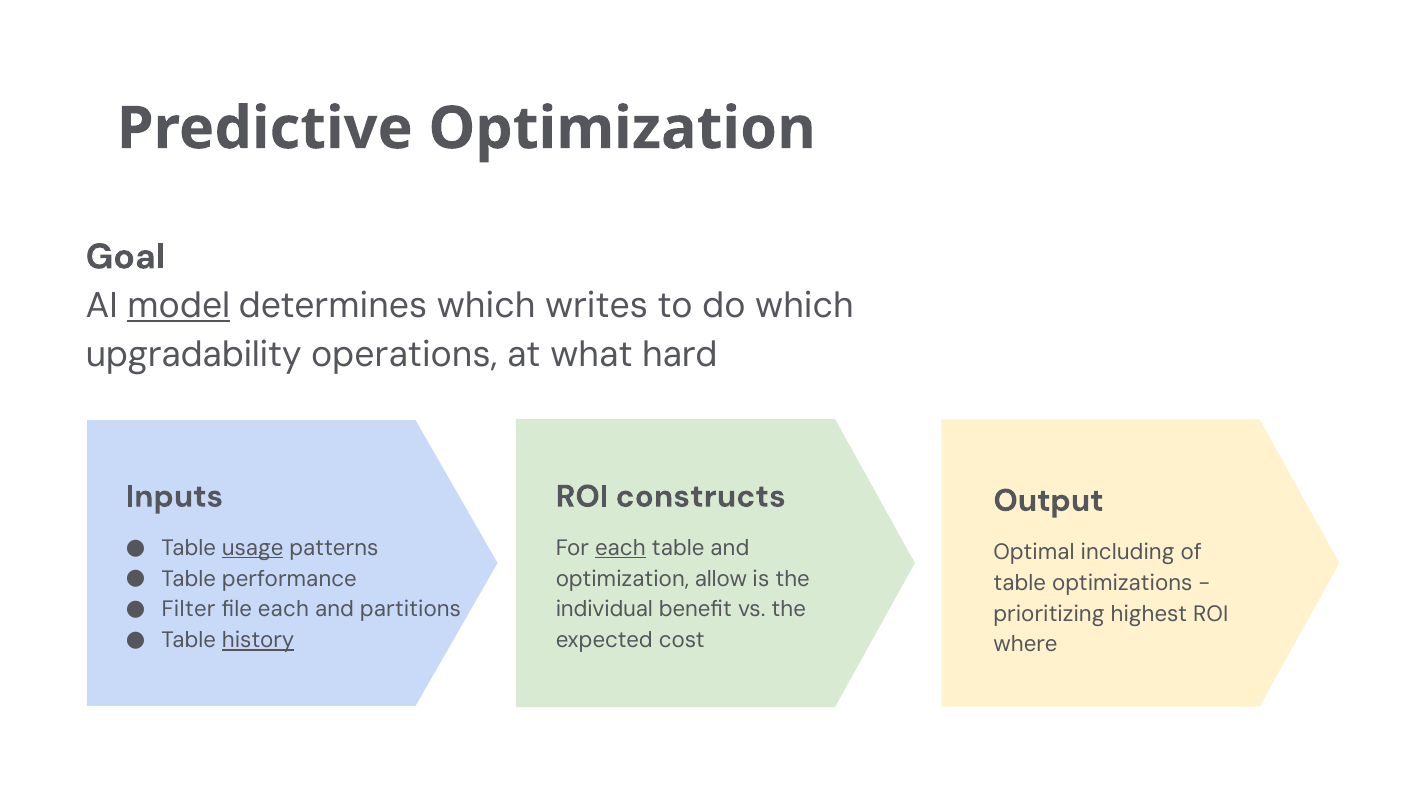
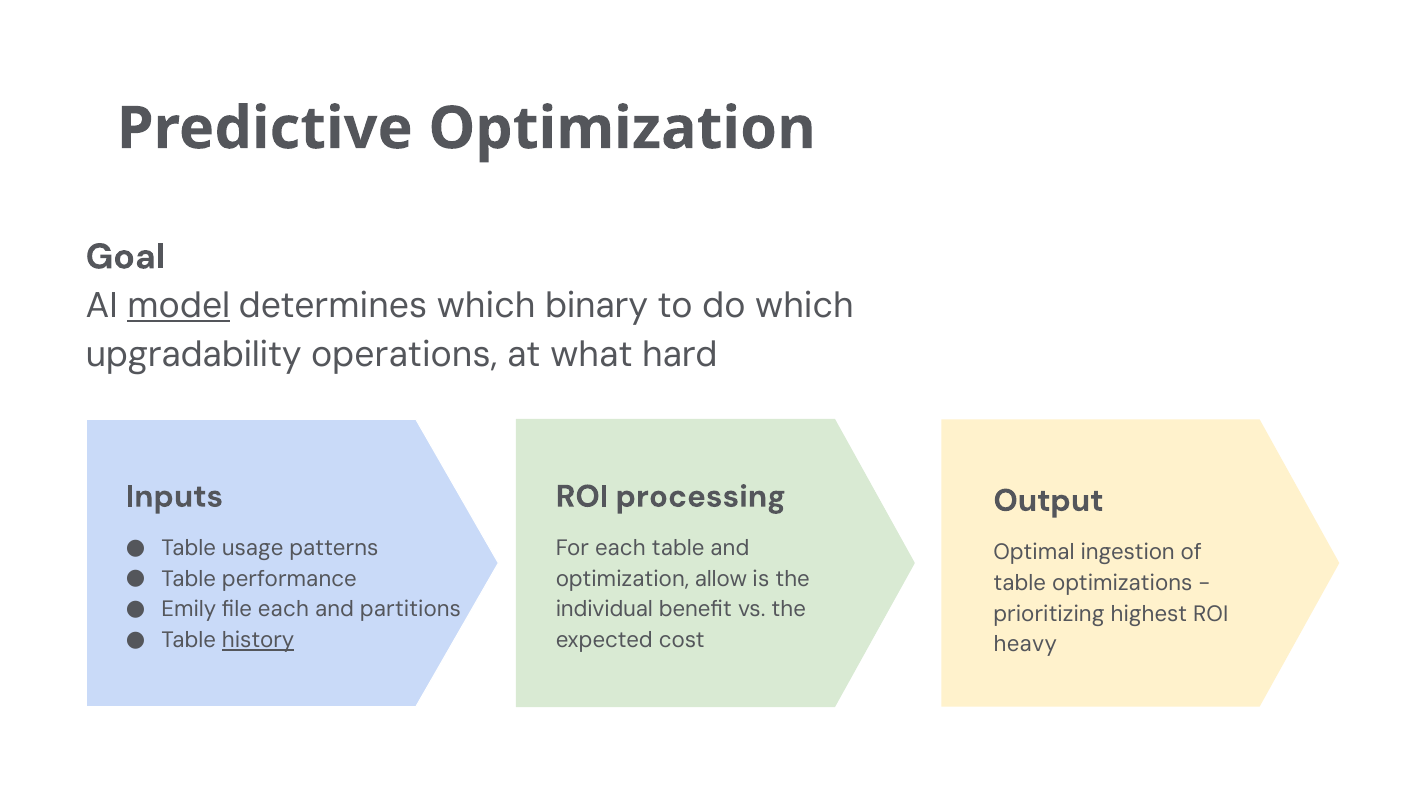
writes: writes -> binary
constructs: constructs -> processing
usage underline: present -> none
each at (620, 548) underline: present -> none
including: including -> ingestion
Filter: Filter -> Emily
where: where -> heavy
